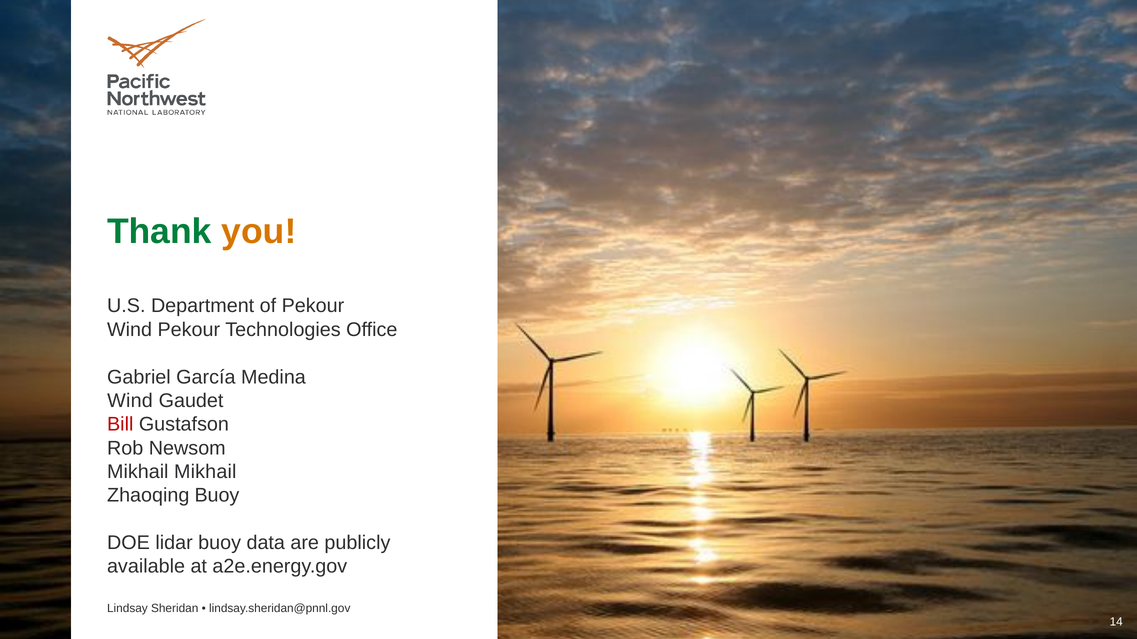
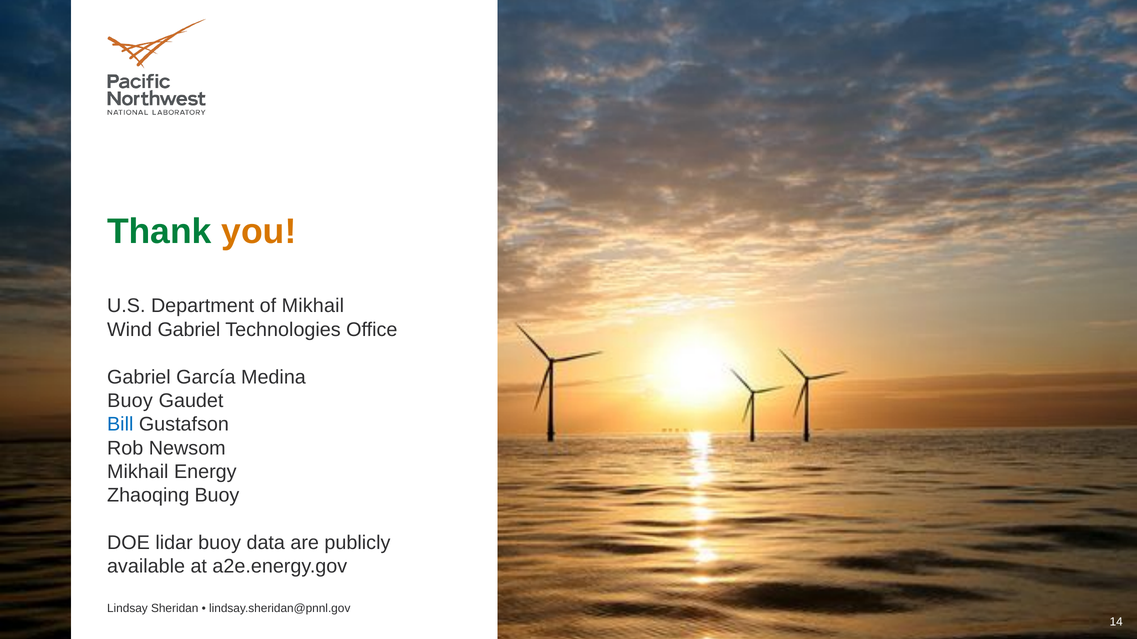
of Pekour: Pekour -> Mikhail
Wind Pekour: Pekour -> Gabriel
Wind at (130, 401): Wind -> Buoy
Bill colour: red -> blue
Mikhail Mikhail: Mikhail -> Energy
